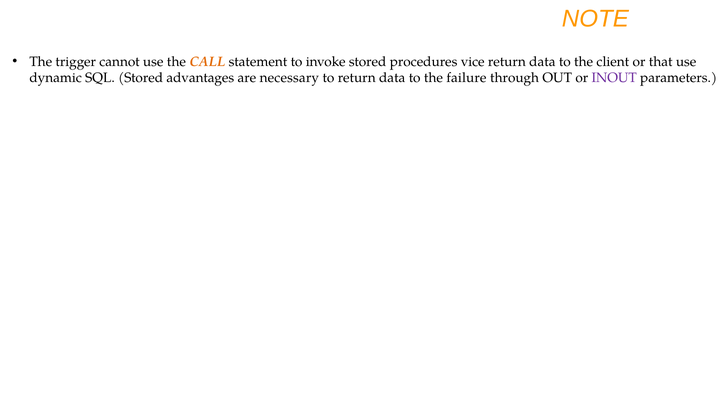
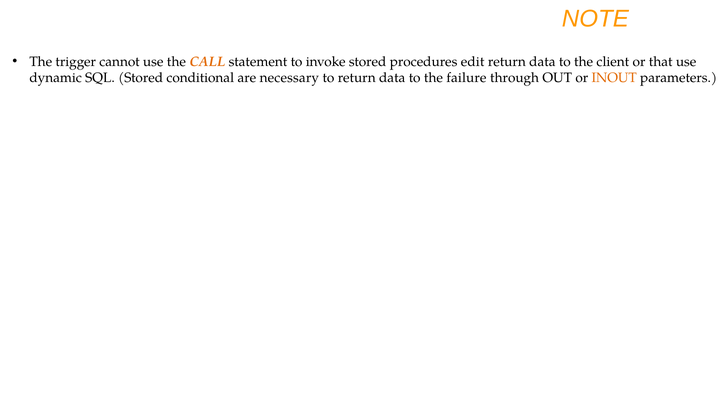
vice: vice -> edit
advantages: advantages -> conditional
INOUT colour: purple -> orange
